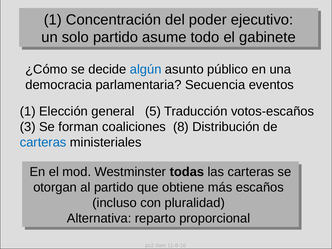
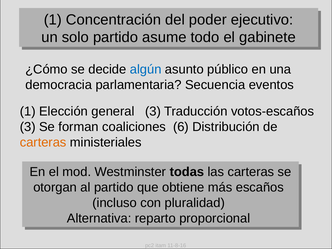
general 5: 5 -> 3
8: 8 -> 6
carteras at (43, 142) colour: blue -> orange
